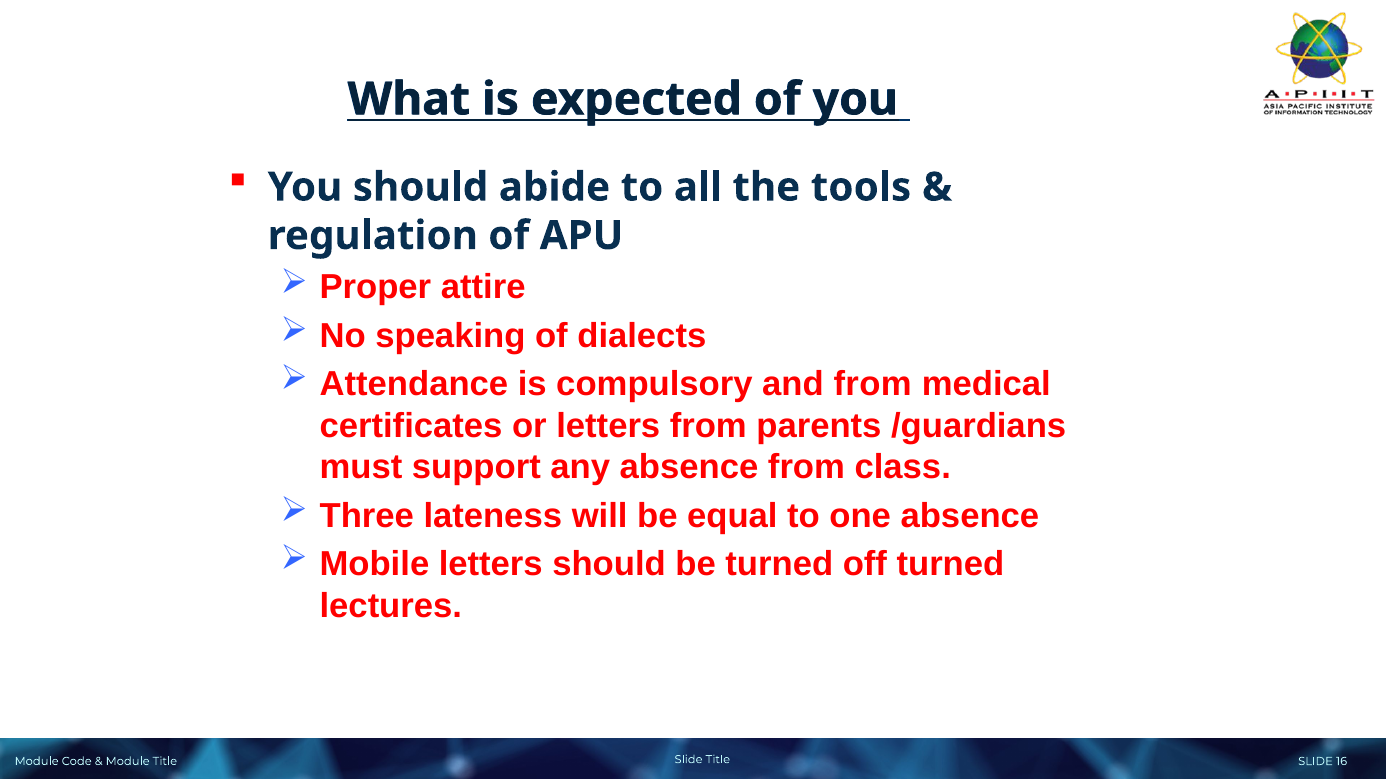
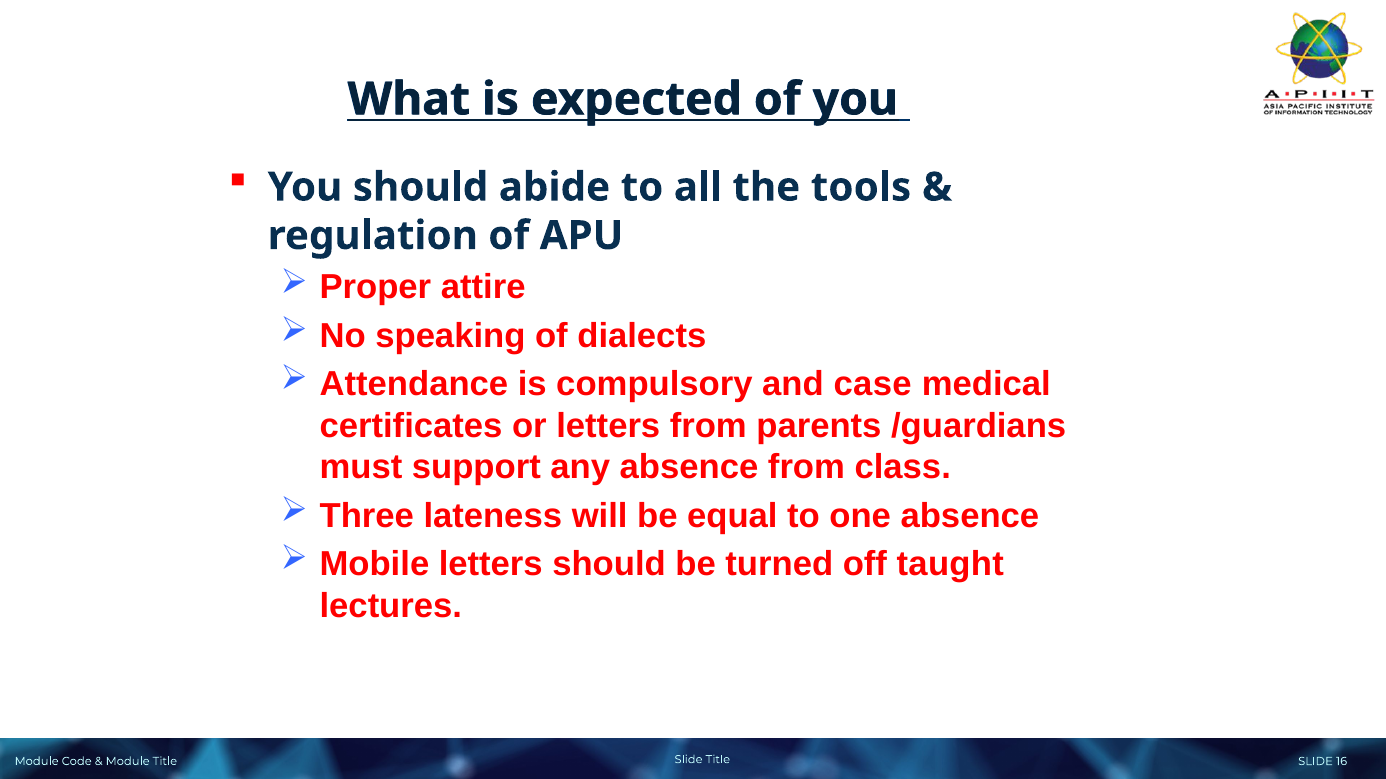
and from: from -> case
off turned: turned -> taught
